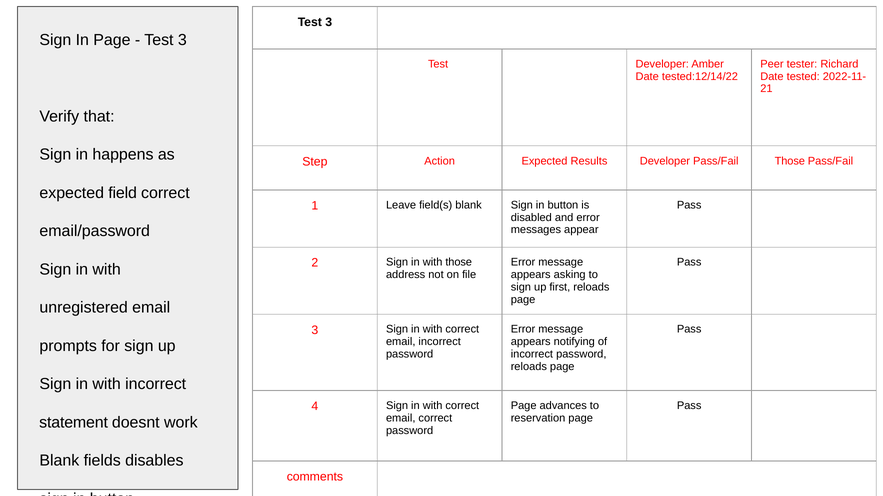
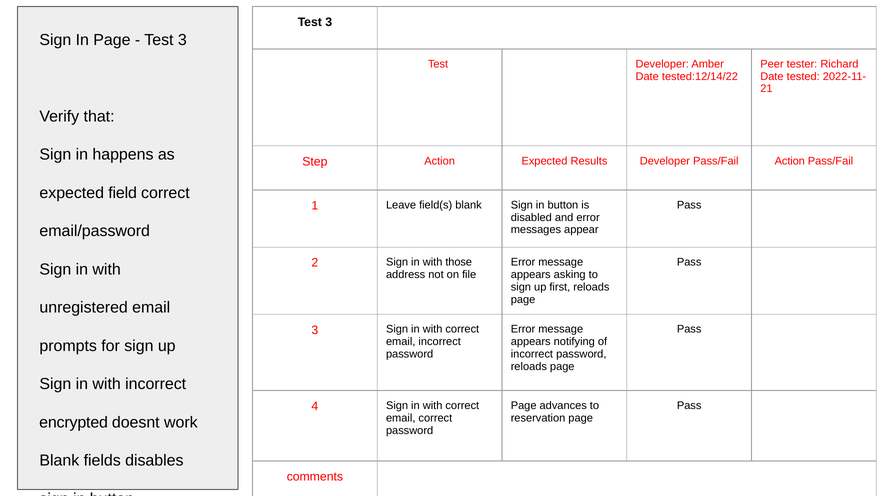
Pass/Fail Those: Those -> Action
statement: statement -> encrypted
